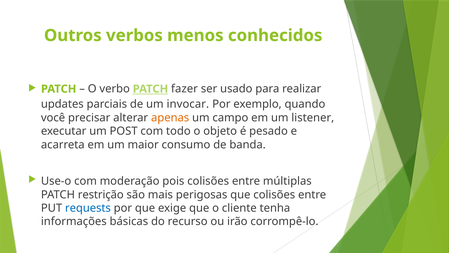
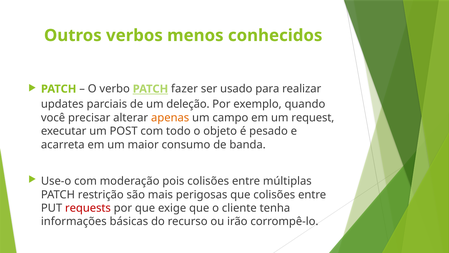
invocar: invocar -> deleção
listener: listener -> request
requests colour: blue -> red
